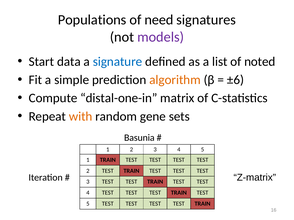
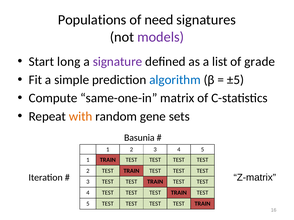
data: data -> long
signature colour: blue -> purple
noted: noted -> grade
algorithm colour: orange -> blue
±6: ±6 -> ±5
distal-one-in: distal-one-in -> same-one-in
